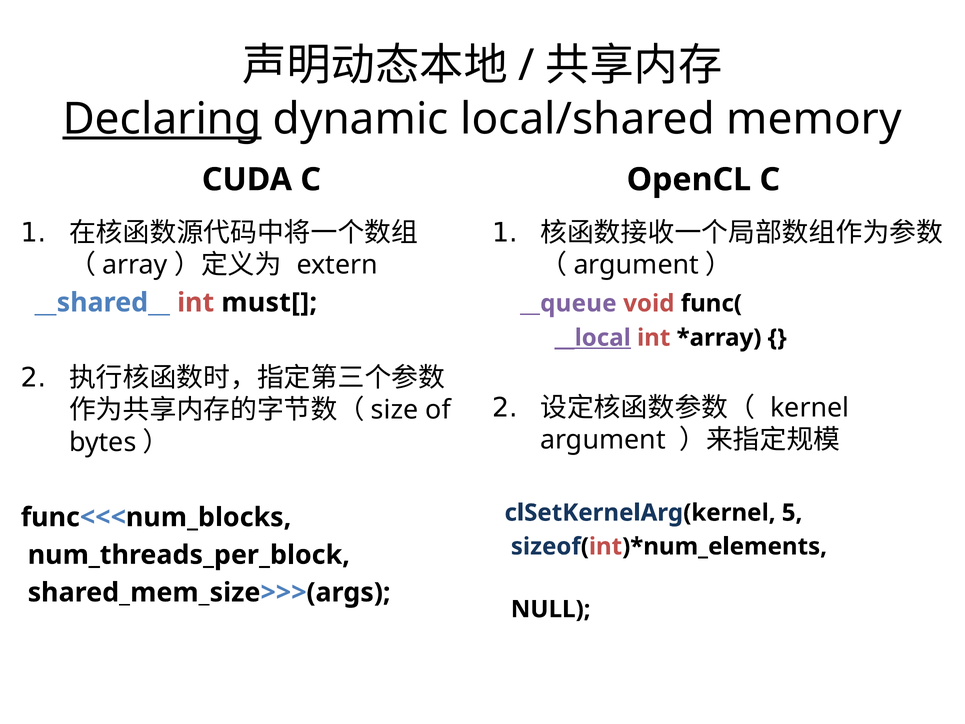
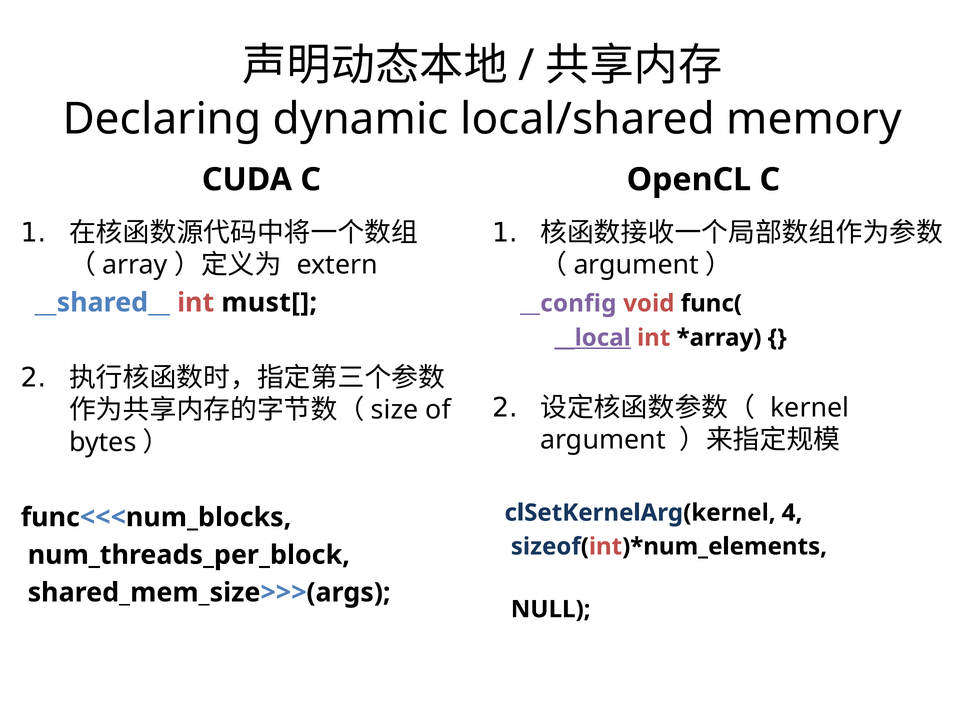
Declaring underline: present -> none
__queue: __queue -> __config
5: 5 -> 4
